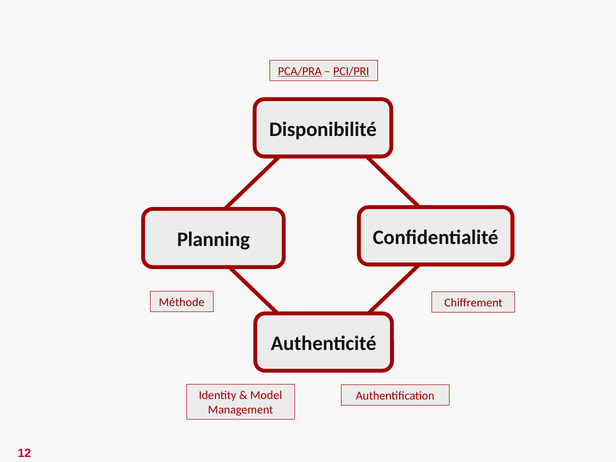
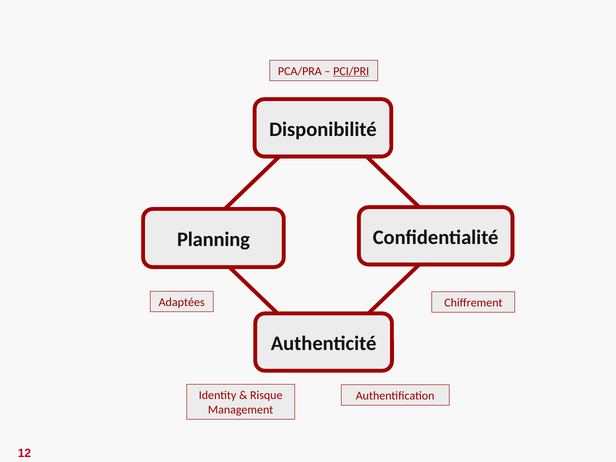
PCA/PRA underline: present -> none
Méthode: Méthode -> Adaptées
Model: Model -> Risque
